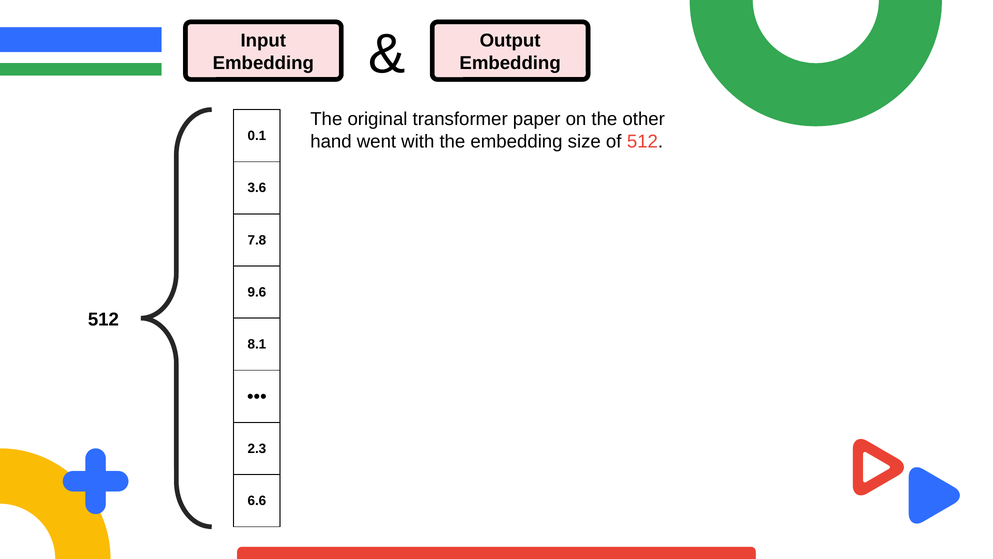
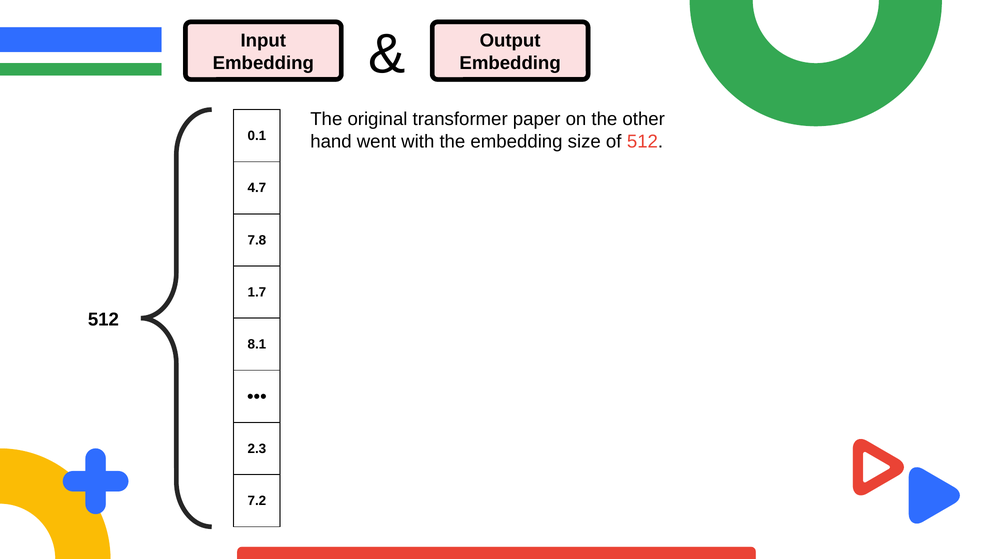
3.6: 3.6 -> 4.7
9.6: 9.6 -> 1.7
6.6: 6.6 -> 7.2
